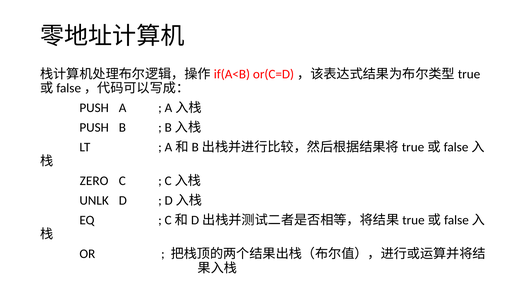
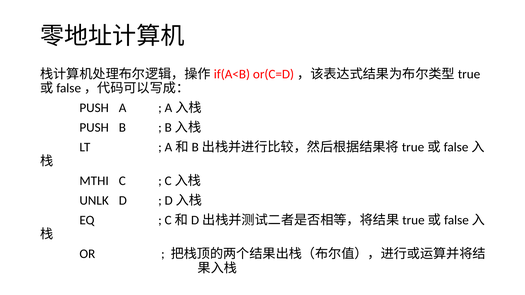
ZERO: ZERO -> MTHI
